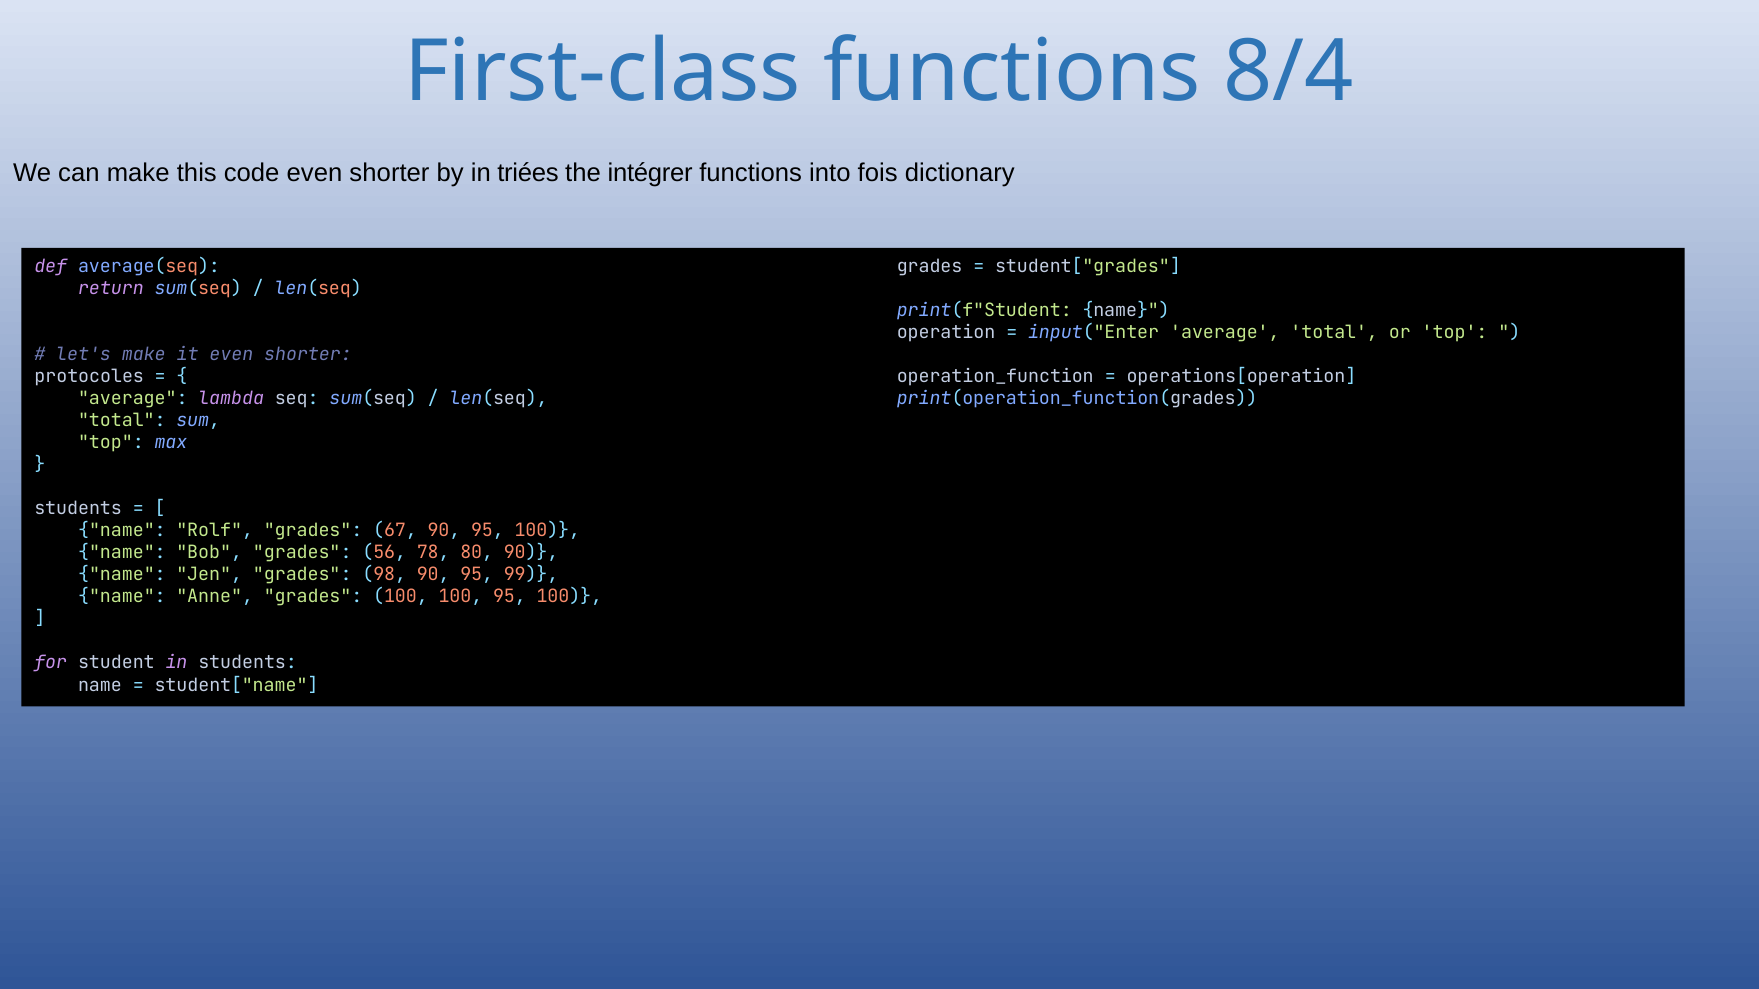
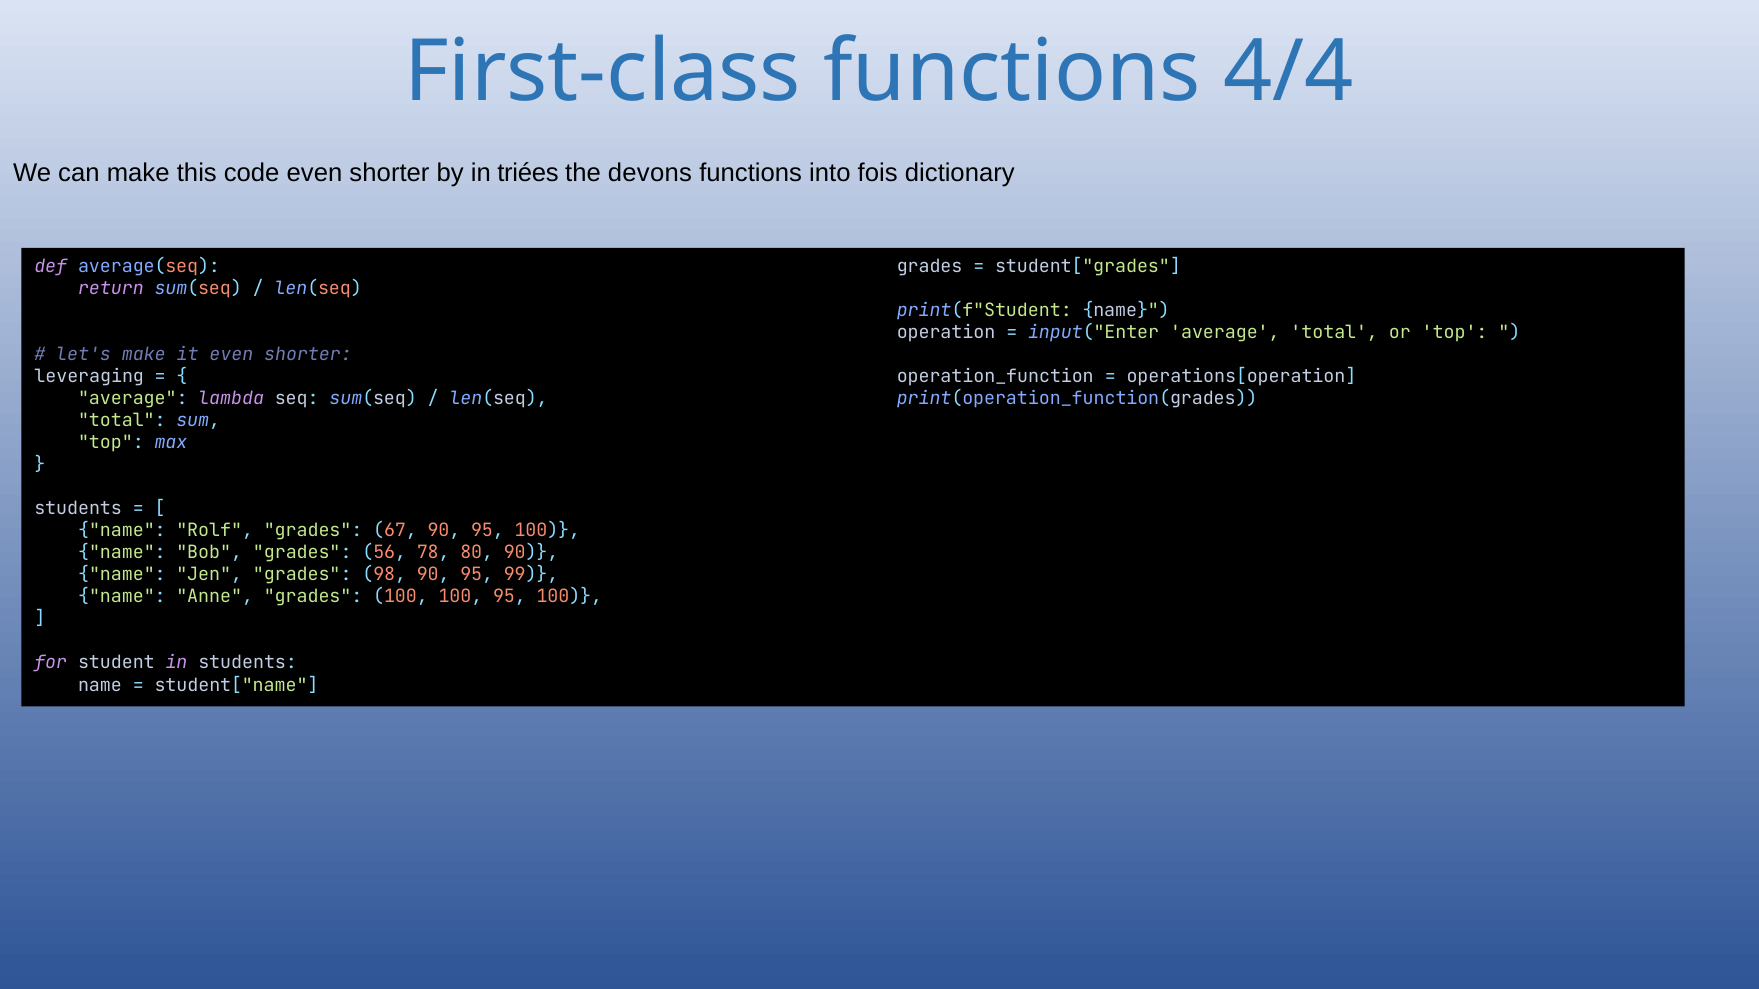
8/4: 8/4 -> 4/4
intégrer: intégrer -> devons
protocoles: protocoles -> leveraging
